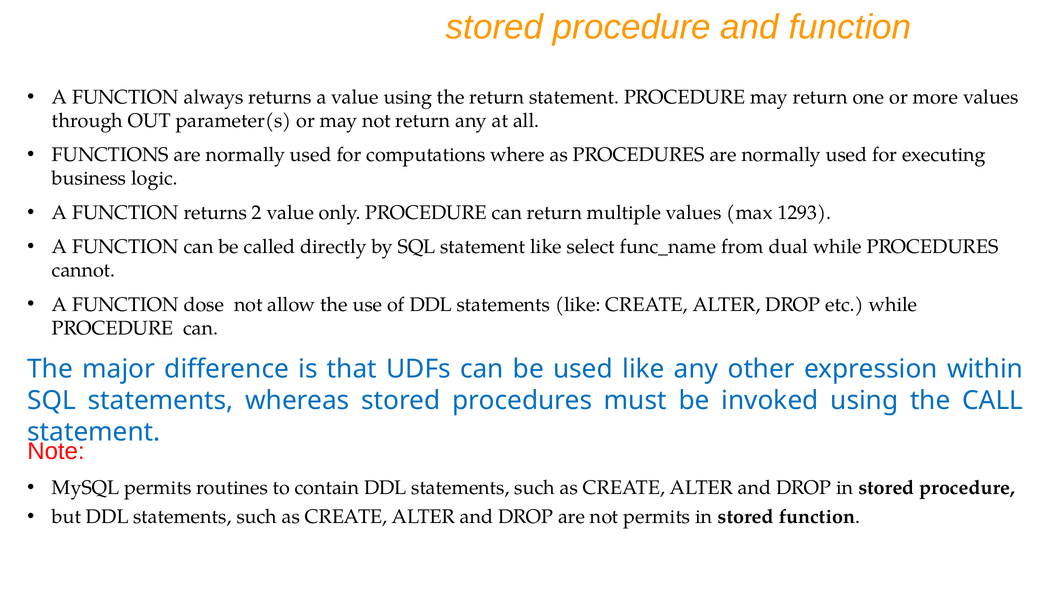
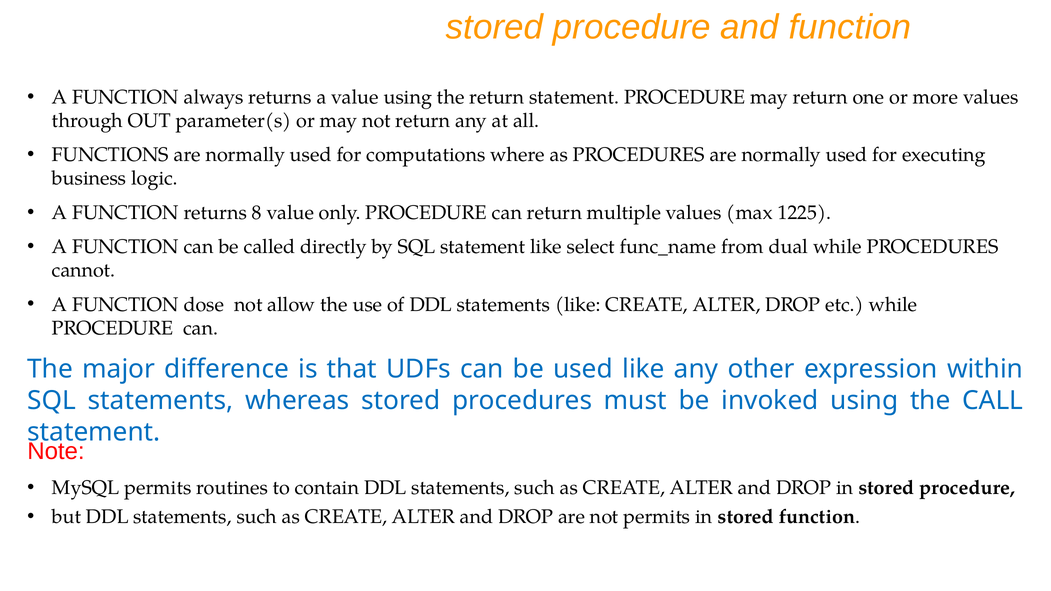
2: 2 -> 8
1293: 1293 -> 1225
